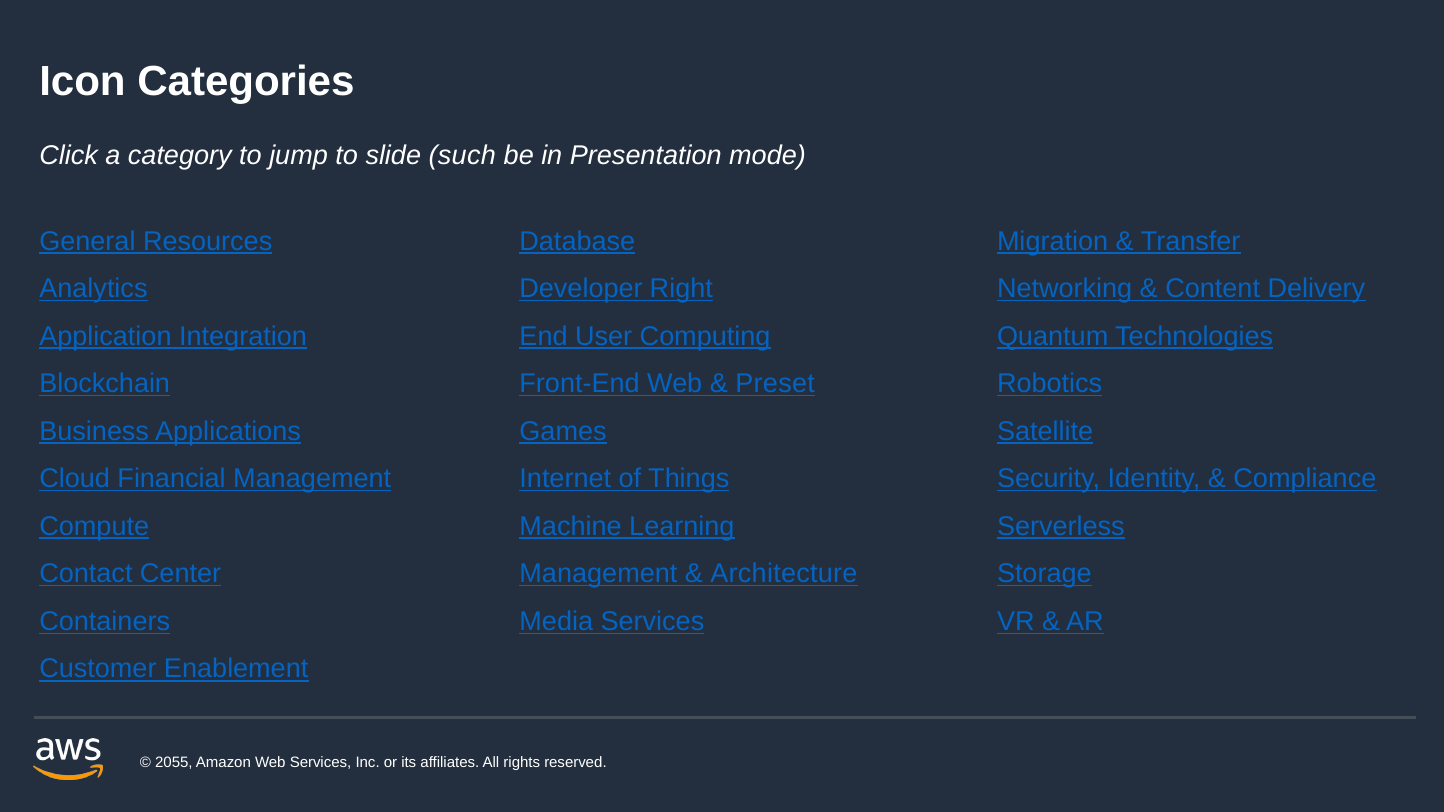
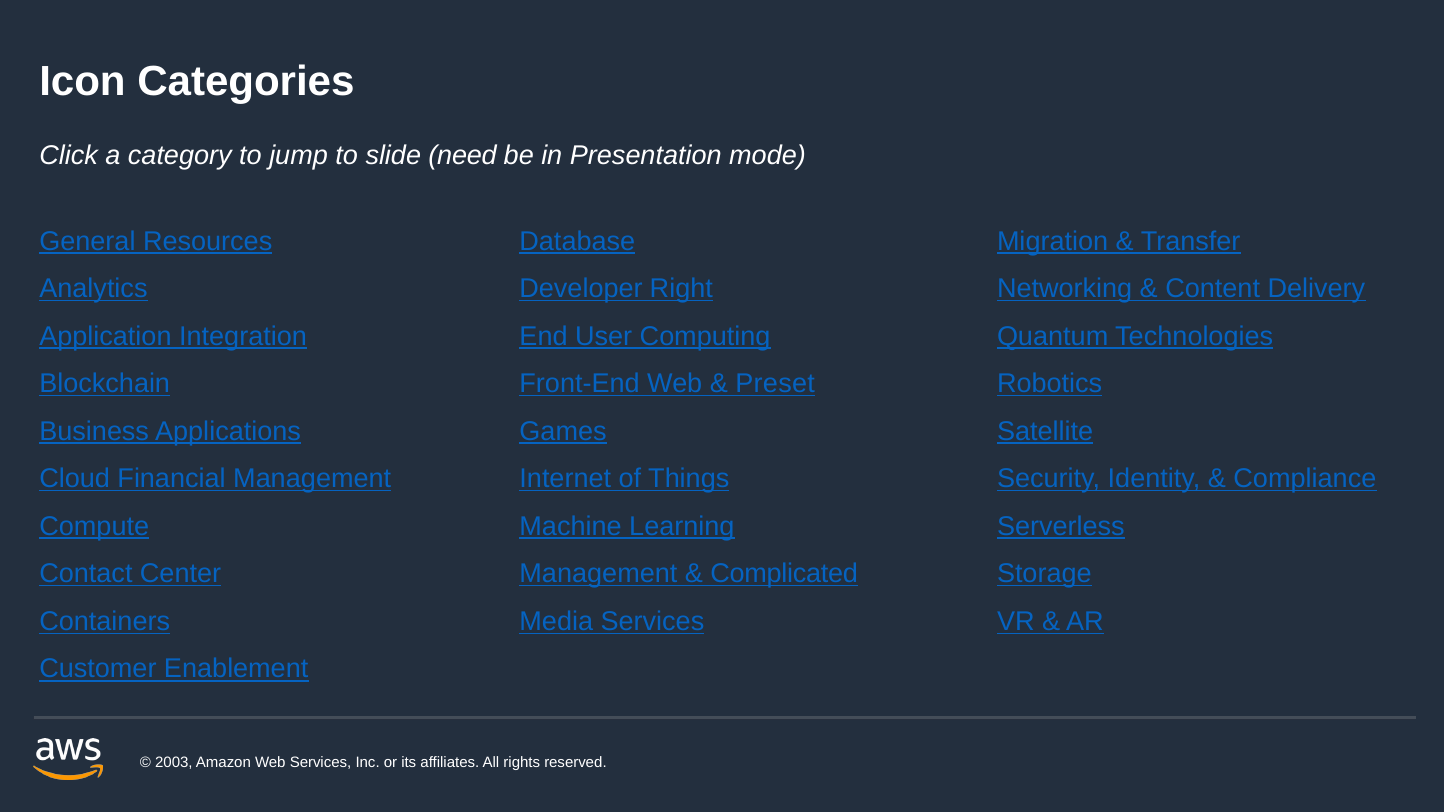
such: such -> need
Architecture: Architecture -> Complicated
2055: 2055 -> 2003
